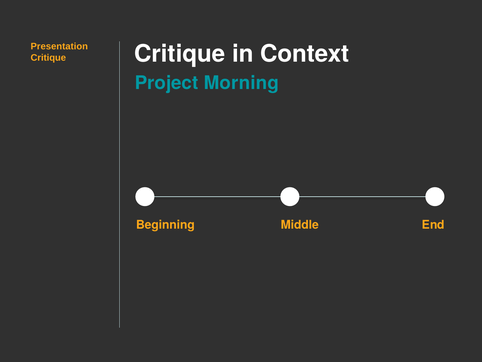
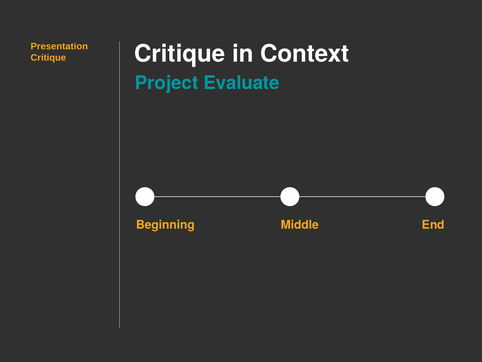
Morning: Morning -> Evaluate
